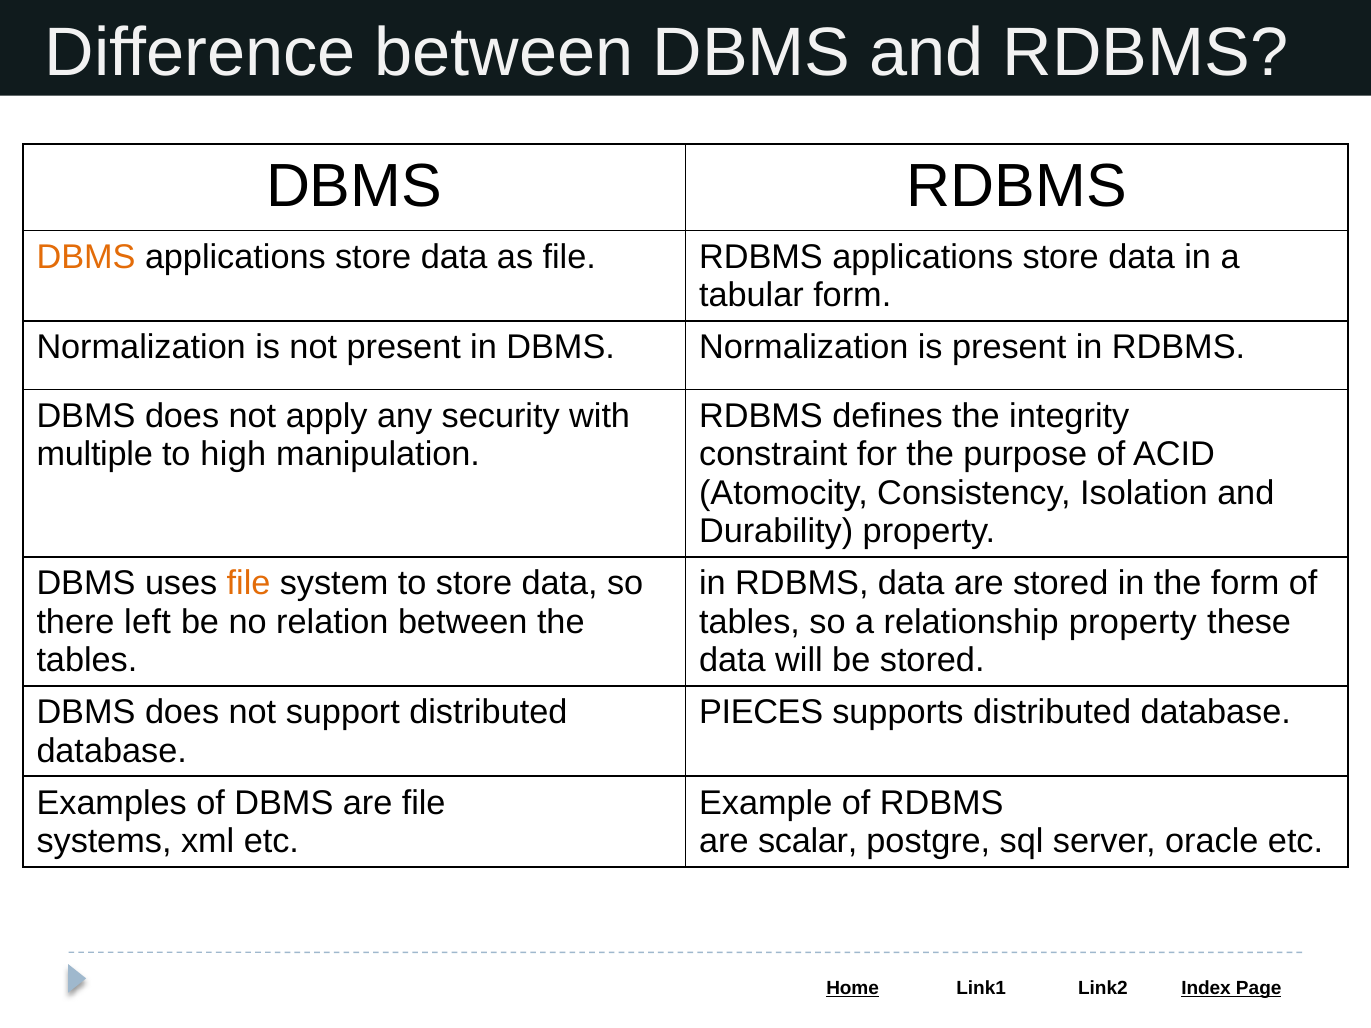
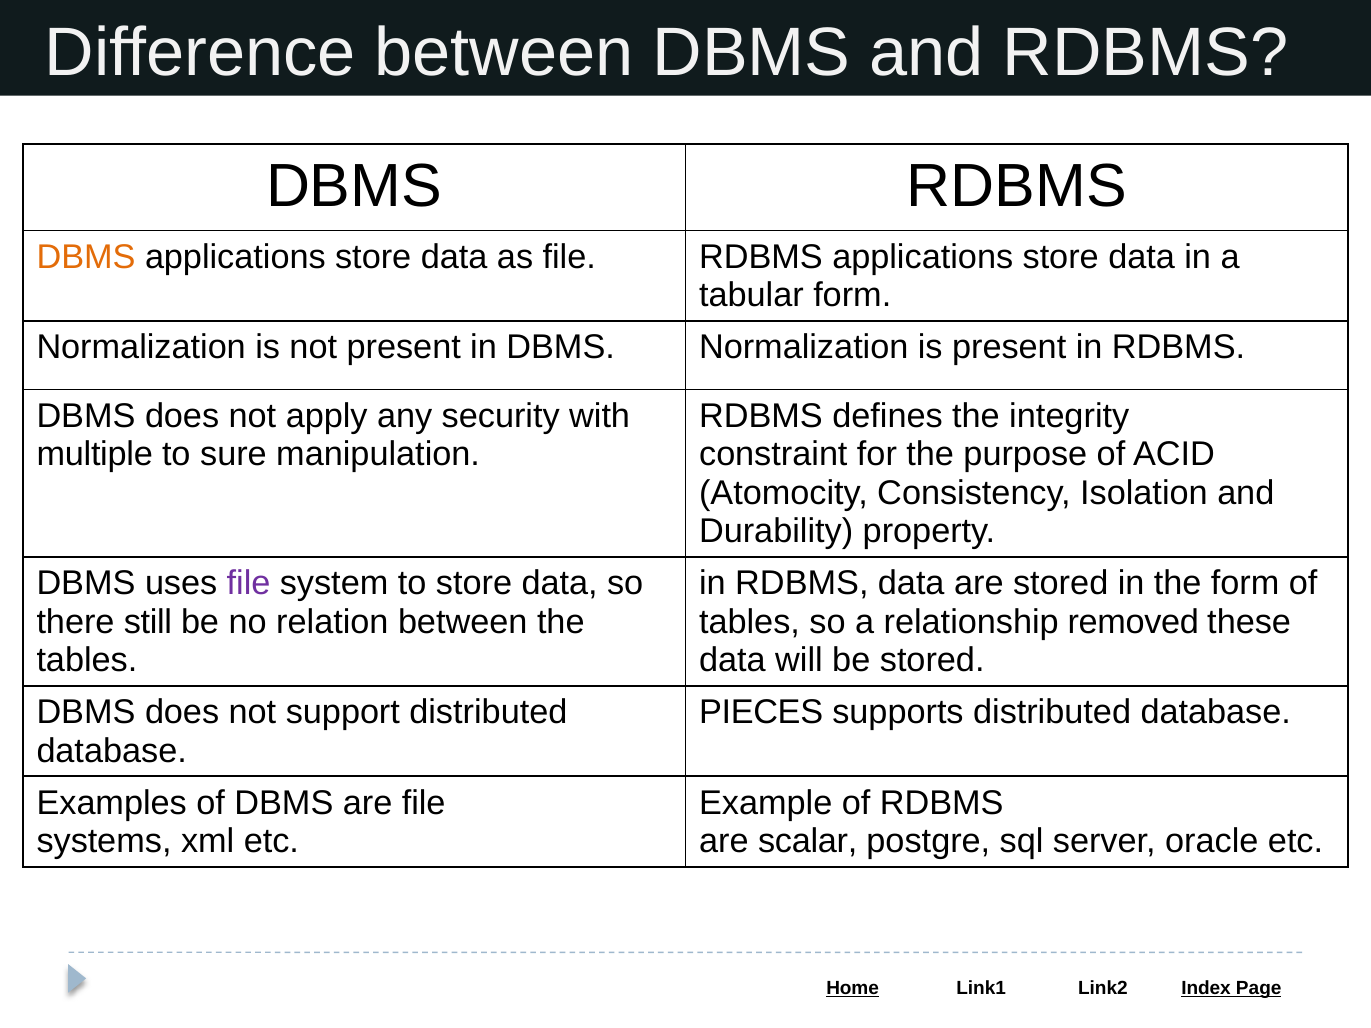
high: high -> sure
file at (249, 584) colour: orange -> purple
left: left -> still
relationship property: property -> removed
